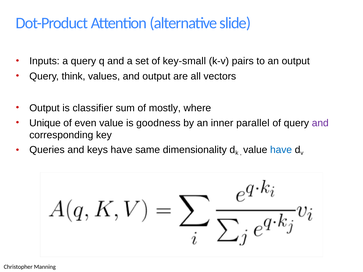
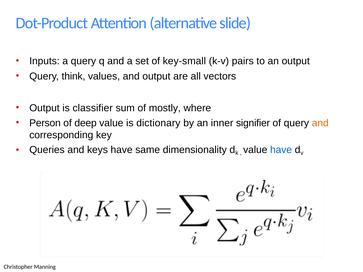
Unique: Unique -> Person
even: even -> deep
goodness: goodness -> dictionary
parallel: parallel -> signifier
and at (320, 123) colour: purple -> orange
